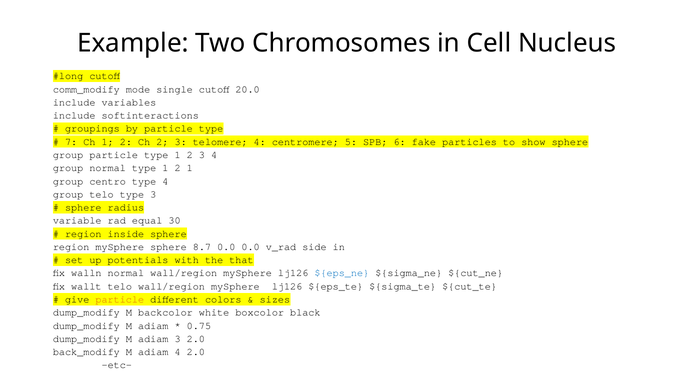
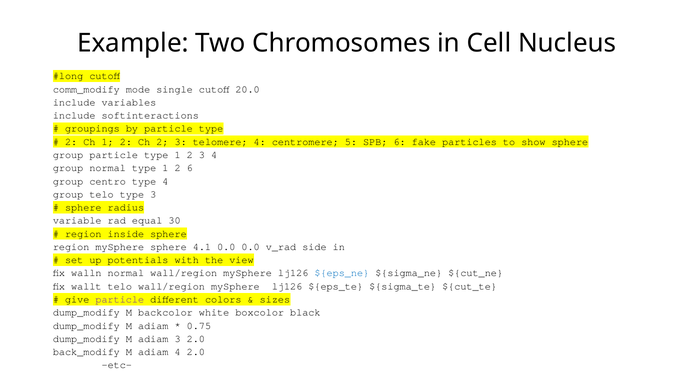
7 at (71, 142): 7 -> 2
2 1: 1 -> 6
8.7: 8.7 -> 4.1
that: that -> view
particle at (120, 299) colour: orange -> purple
